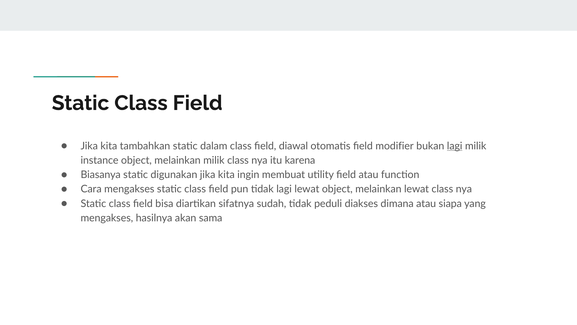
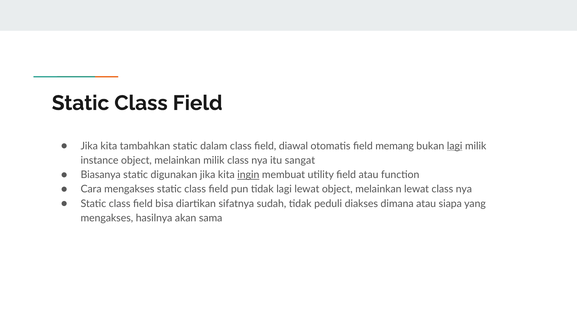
modifier: modifier -> memang
karena: karena -> sangat
ingin underline: none -> present
